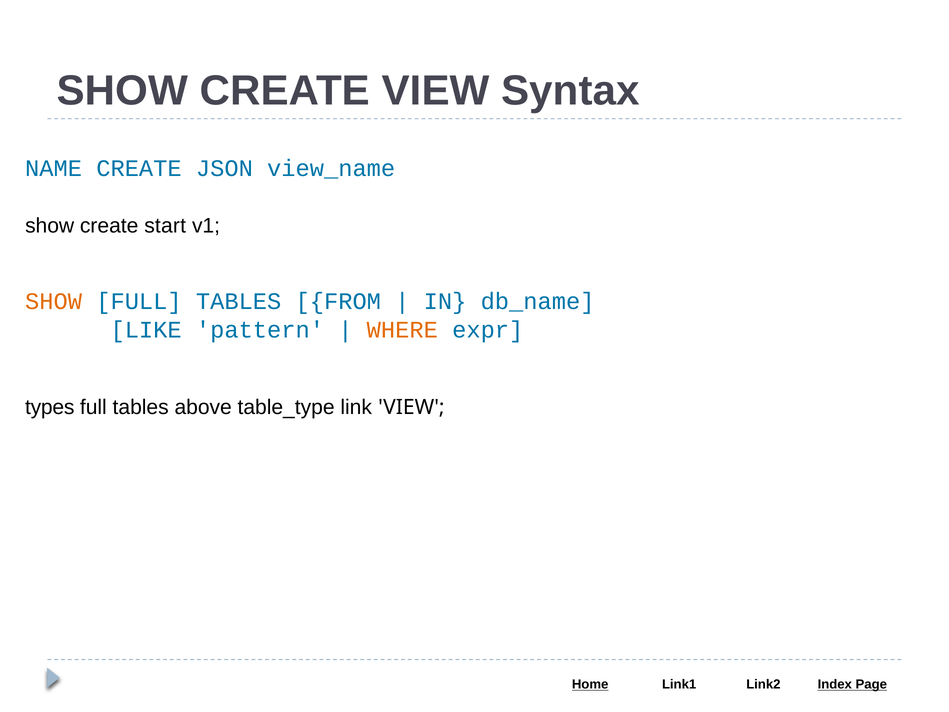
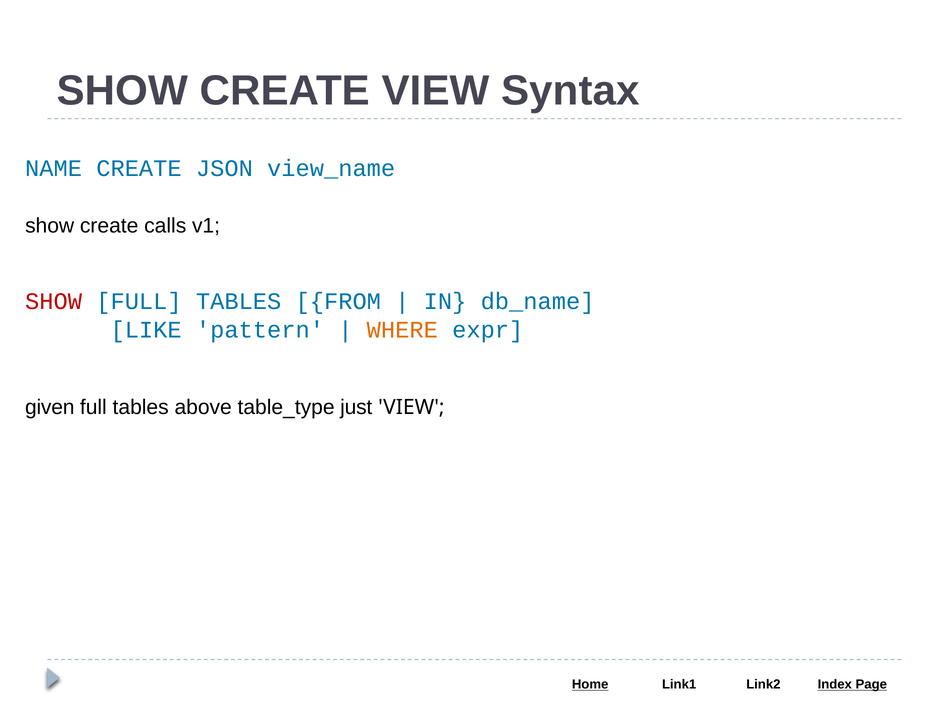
start: start -> calls
SHOW at (54, 301) colour: orange -> red
types: types -> given
link: link -> just
